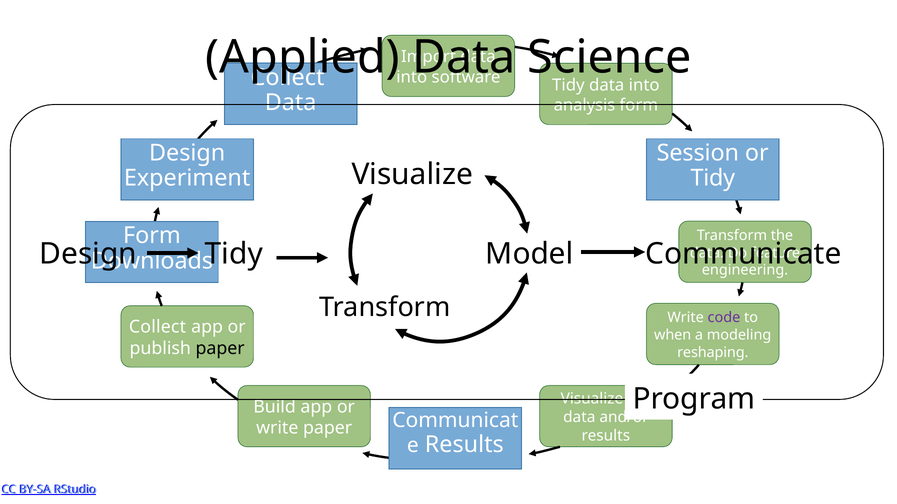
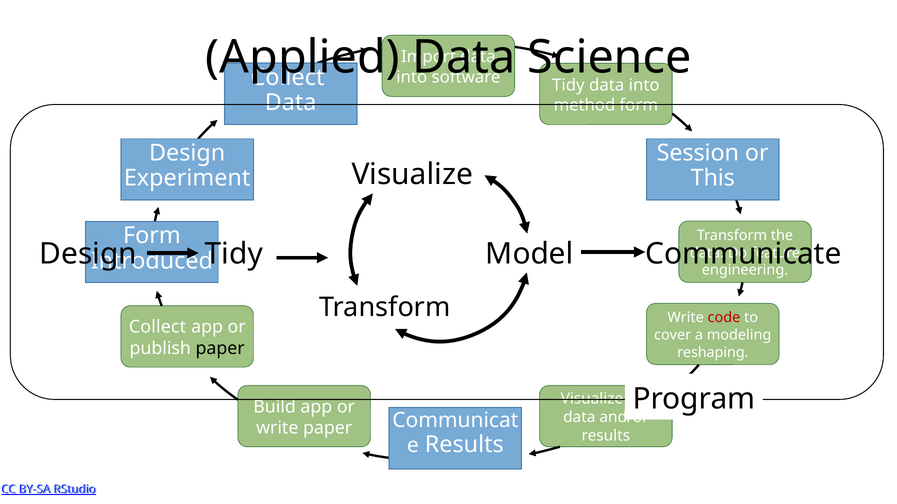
analysis: analysis -> method
Tidy at (713, 178): Tidy -> This
Downloads: Downloads -> Introduced
code colour: purple -> red
when: when -> cover
